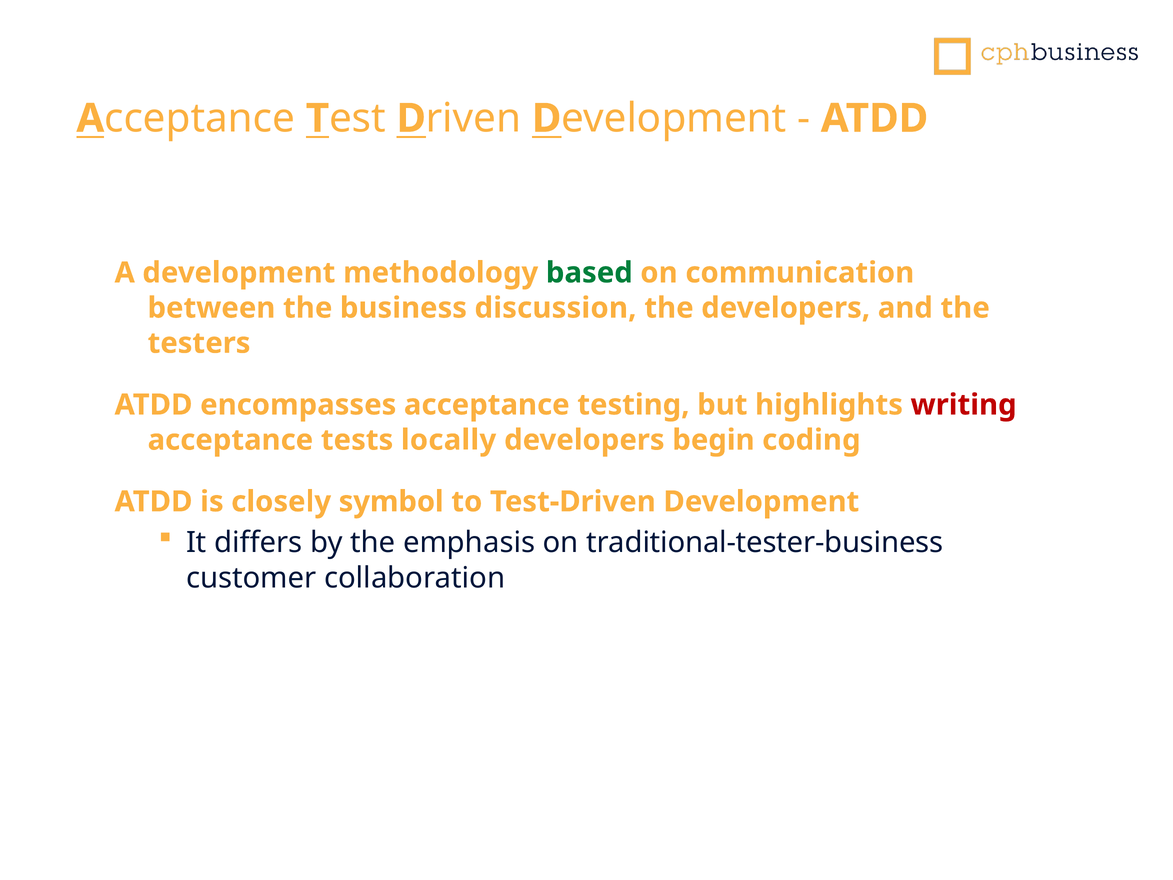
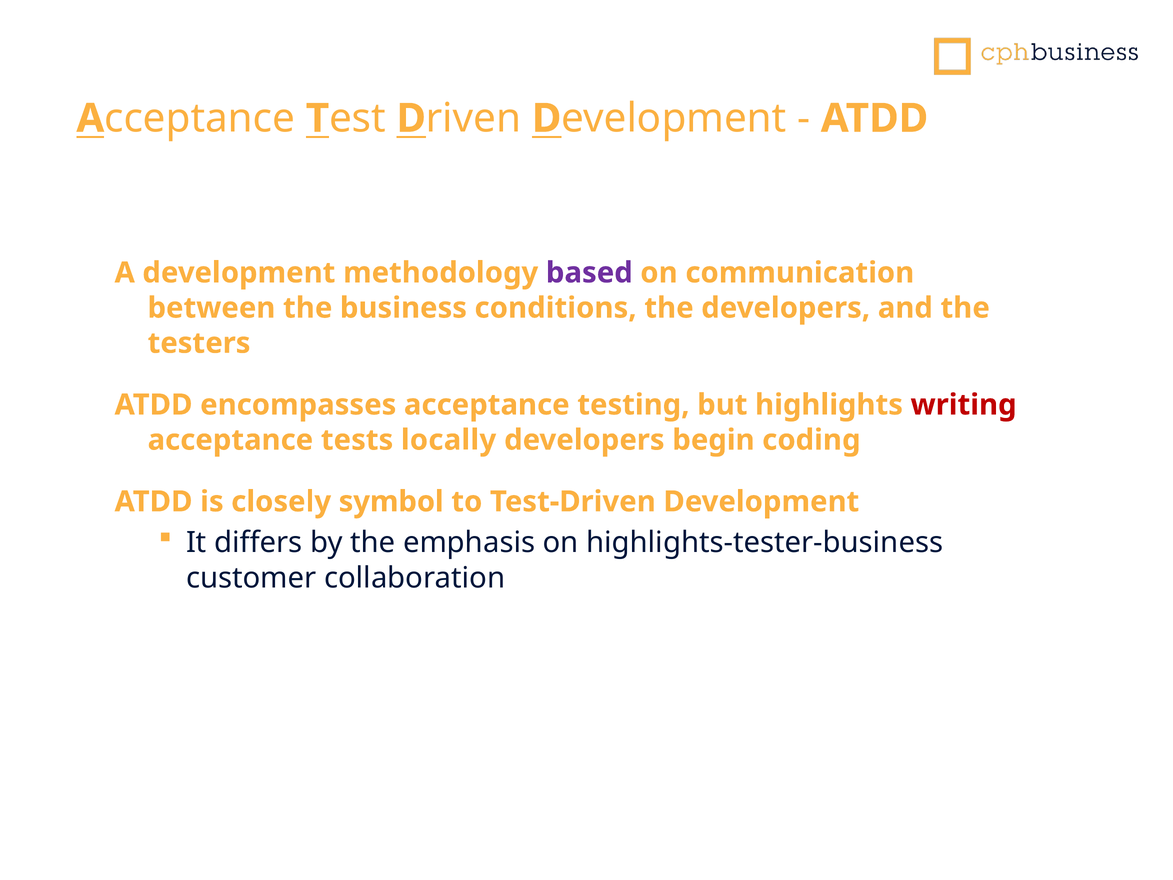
based colour: green -> purple
discussion: discussion -> conditions
traditional-tester-business: traditional-tester-business -> highlights-tester-business
